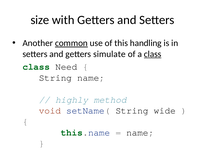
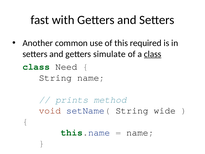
size: size -> fast
common underline: present -> none
handling: handling -> required
highly: highly -> prints
